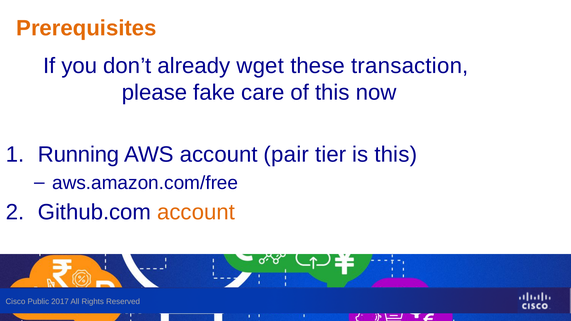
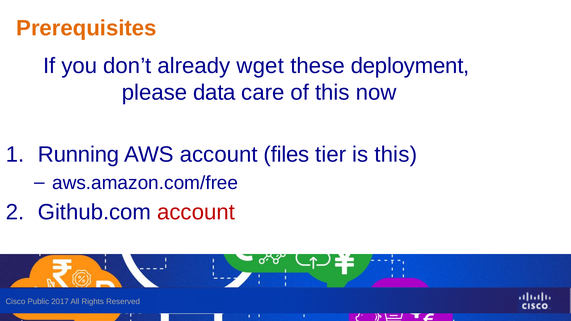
transaction: transaction -> deployment
fake: fake -> data
pair: pair -> files
account at (196, 212) colour: orange -> red
